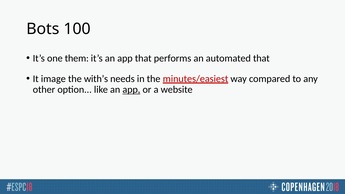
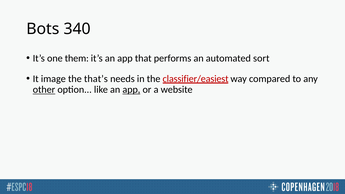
100: 100 -> 340
automated that: that -> sort
with’s: with’s -> that’s
minutes/easiest: minutes/easiest -> classifier/easiest
other underline: none -> present
